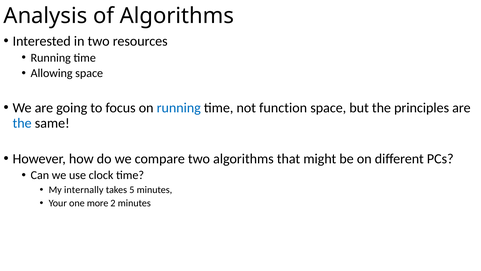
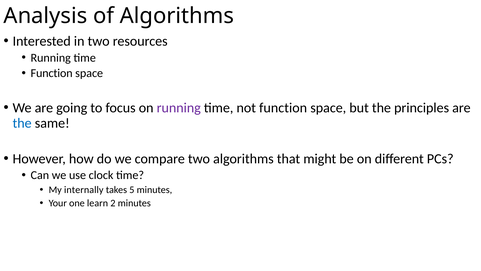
Allowing at (52, 73): Allowing -> Function
running at (179, 108) colour: blue -> purple
more: more -> learn
